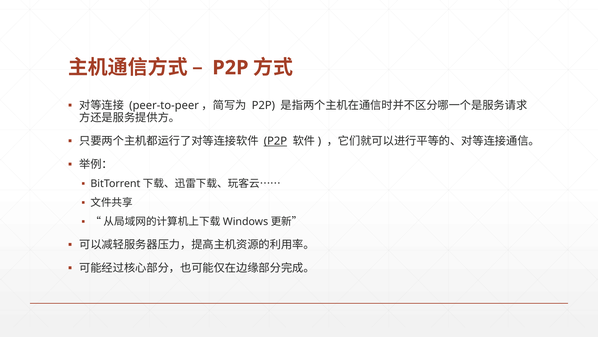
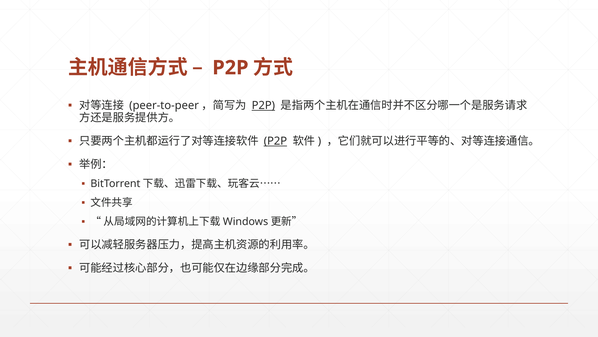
P2P at (263, 105) underline: none -> present
